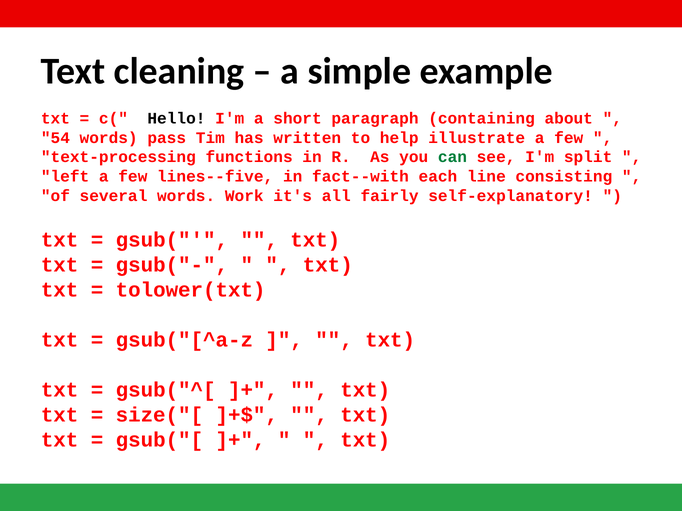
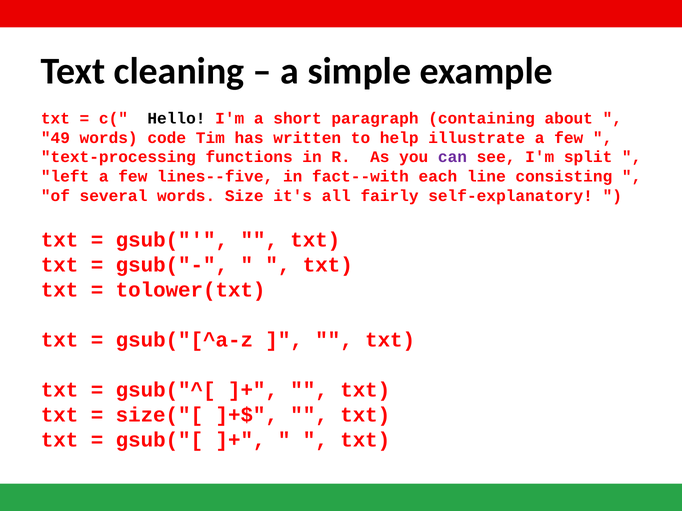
54: 54 -> 49
pass: pass -> code
can colour: green -> purple
Work: Work -> Size
